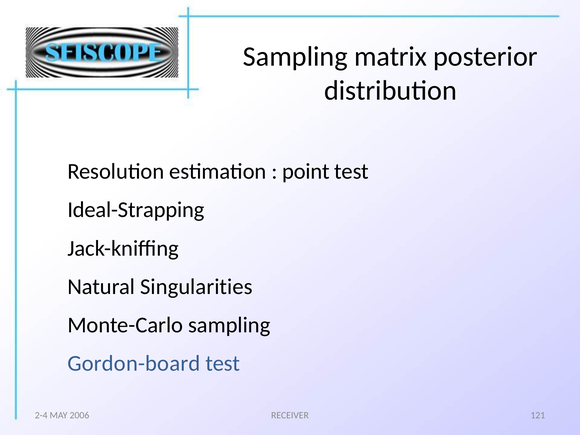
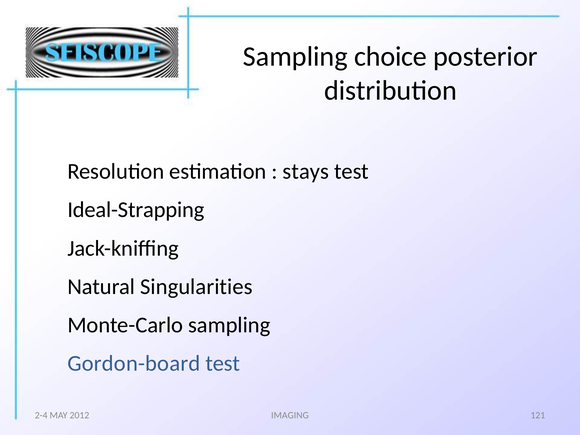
matrix: matrix -> choice
point: point -> stays
RECEIVER: RECEIVER -> IMAGING
2006: 2006 -> 2012
